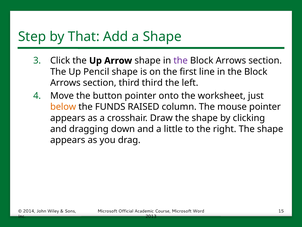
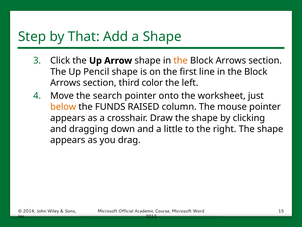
the at (181, 61) colour: purple -> orange
third third: third -> color
button: button -> search
